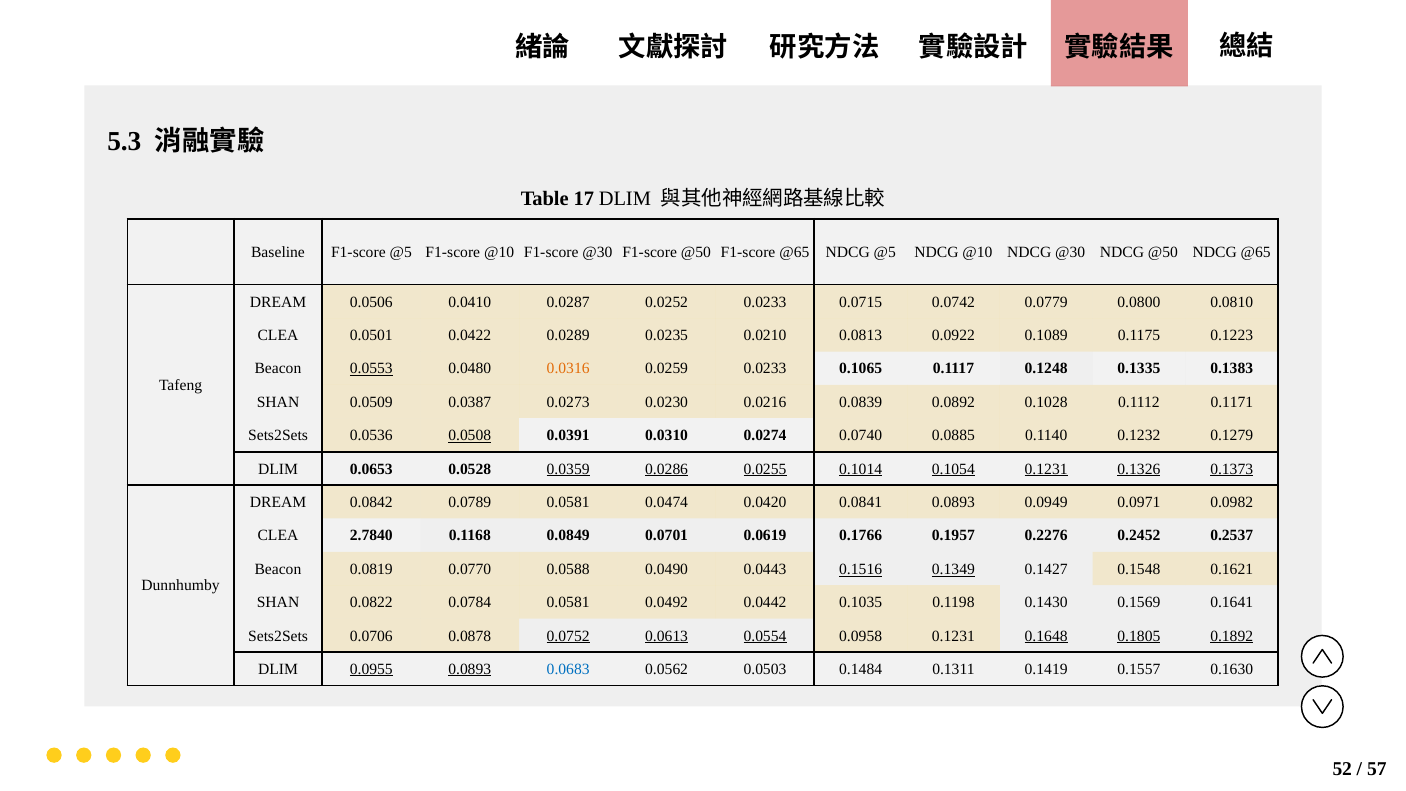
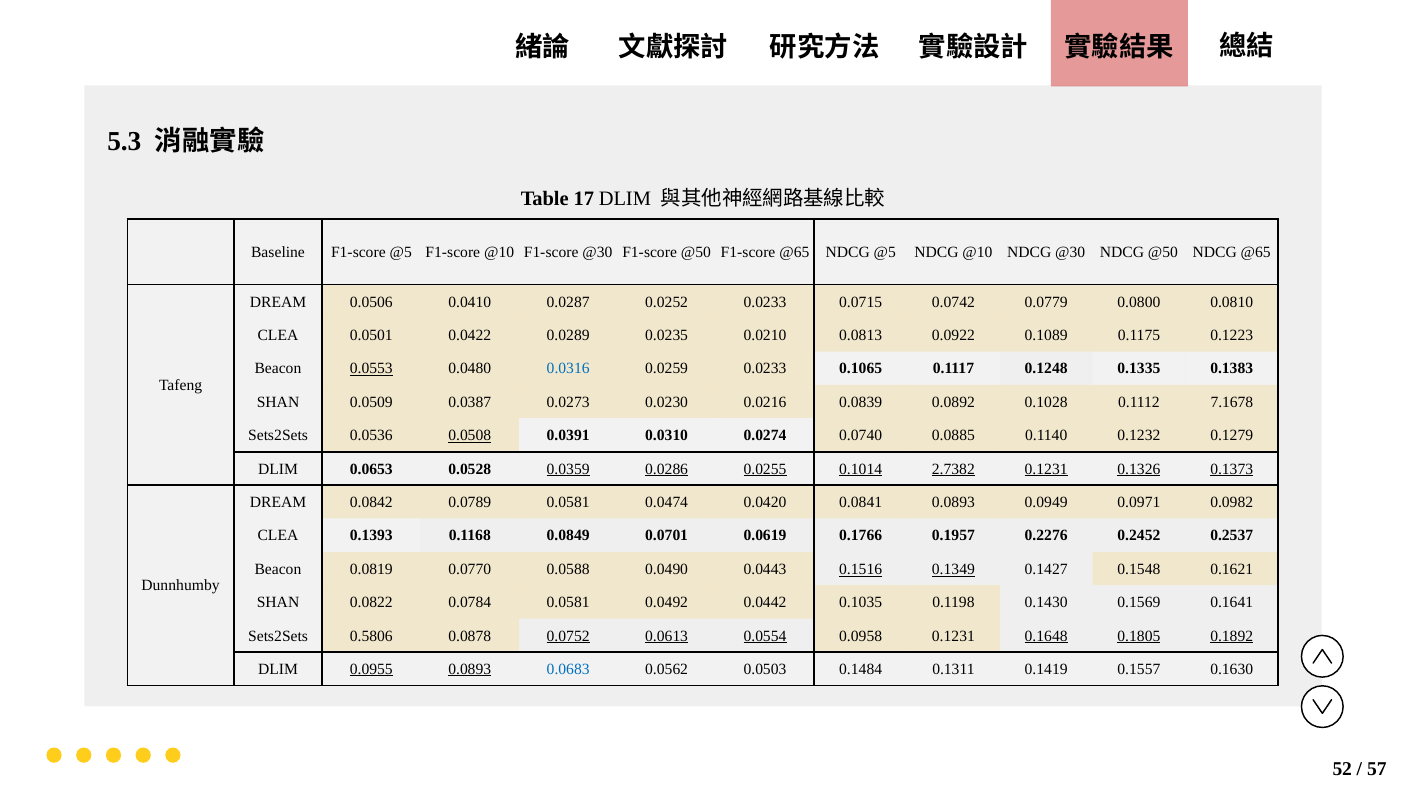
0.0316 colour: orange -> blue
0.1171: 0.1171 -> 7.1678
0.1054: 0.1054 -> 2.7382
2.7840: 2.7840 -> 0.1393
0.0706: 0.0706 -> 0.5806
